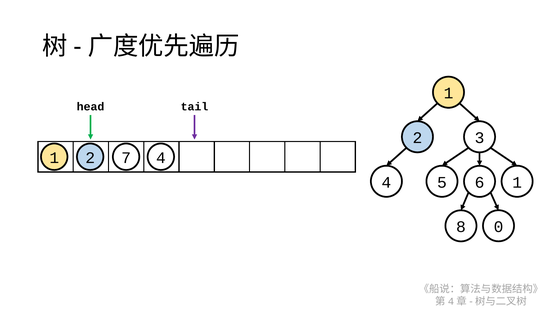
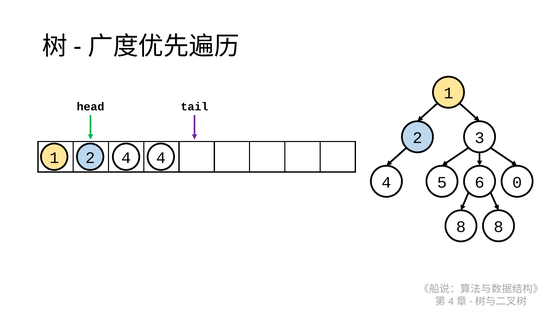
2 7: 7 -> 4
6 1: 1 -> 0
8 0: 0 -> 8
